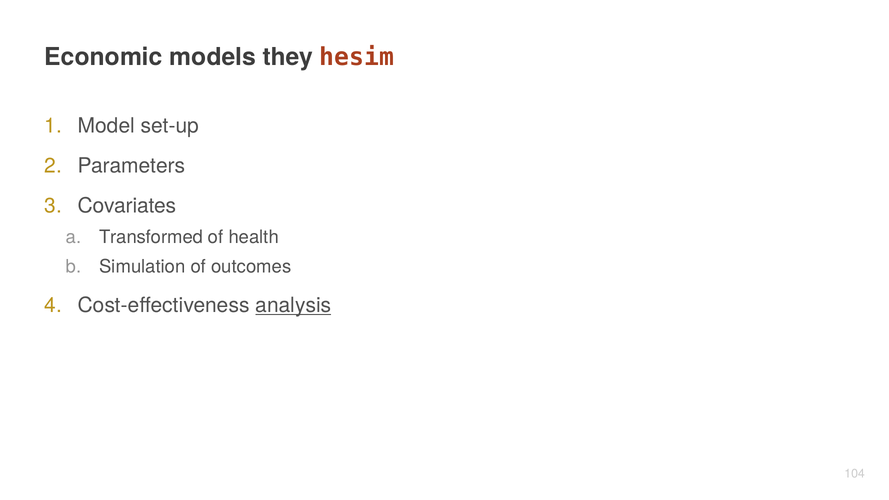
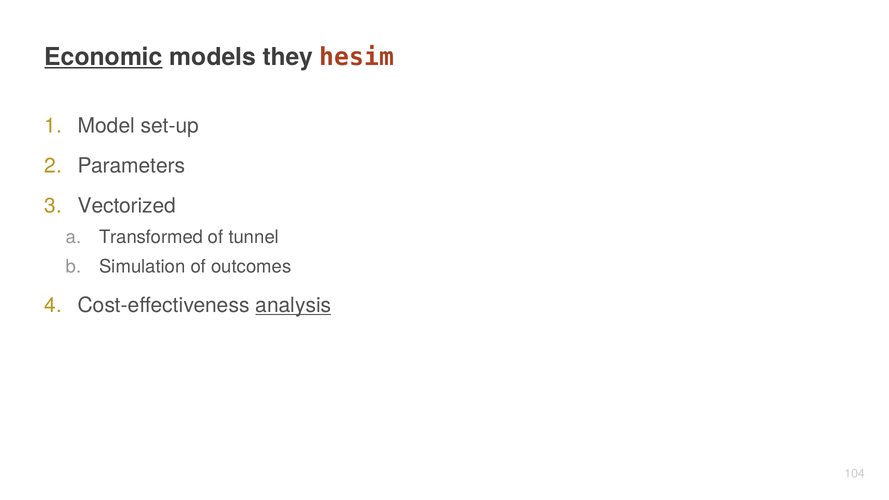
Economic underline: none -> present
Covariates: Covariates -> Vectorized
health: health -> tunnel
